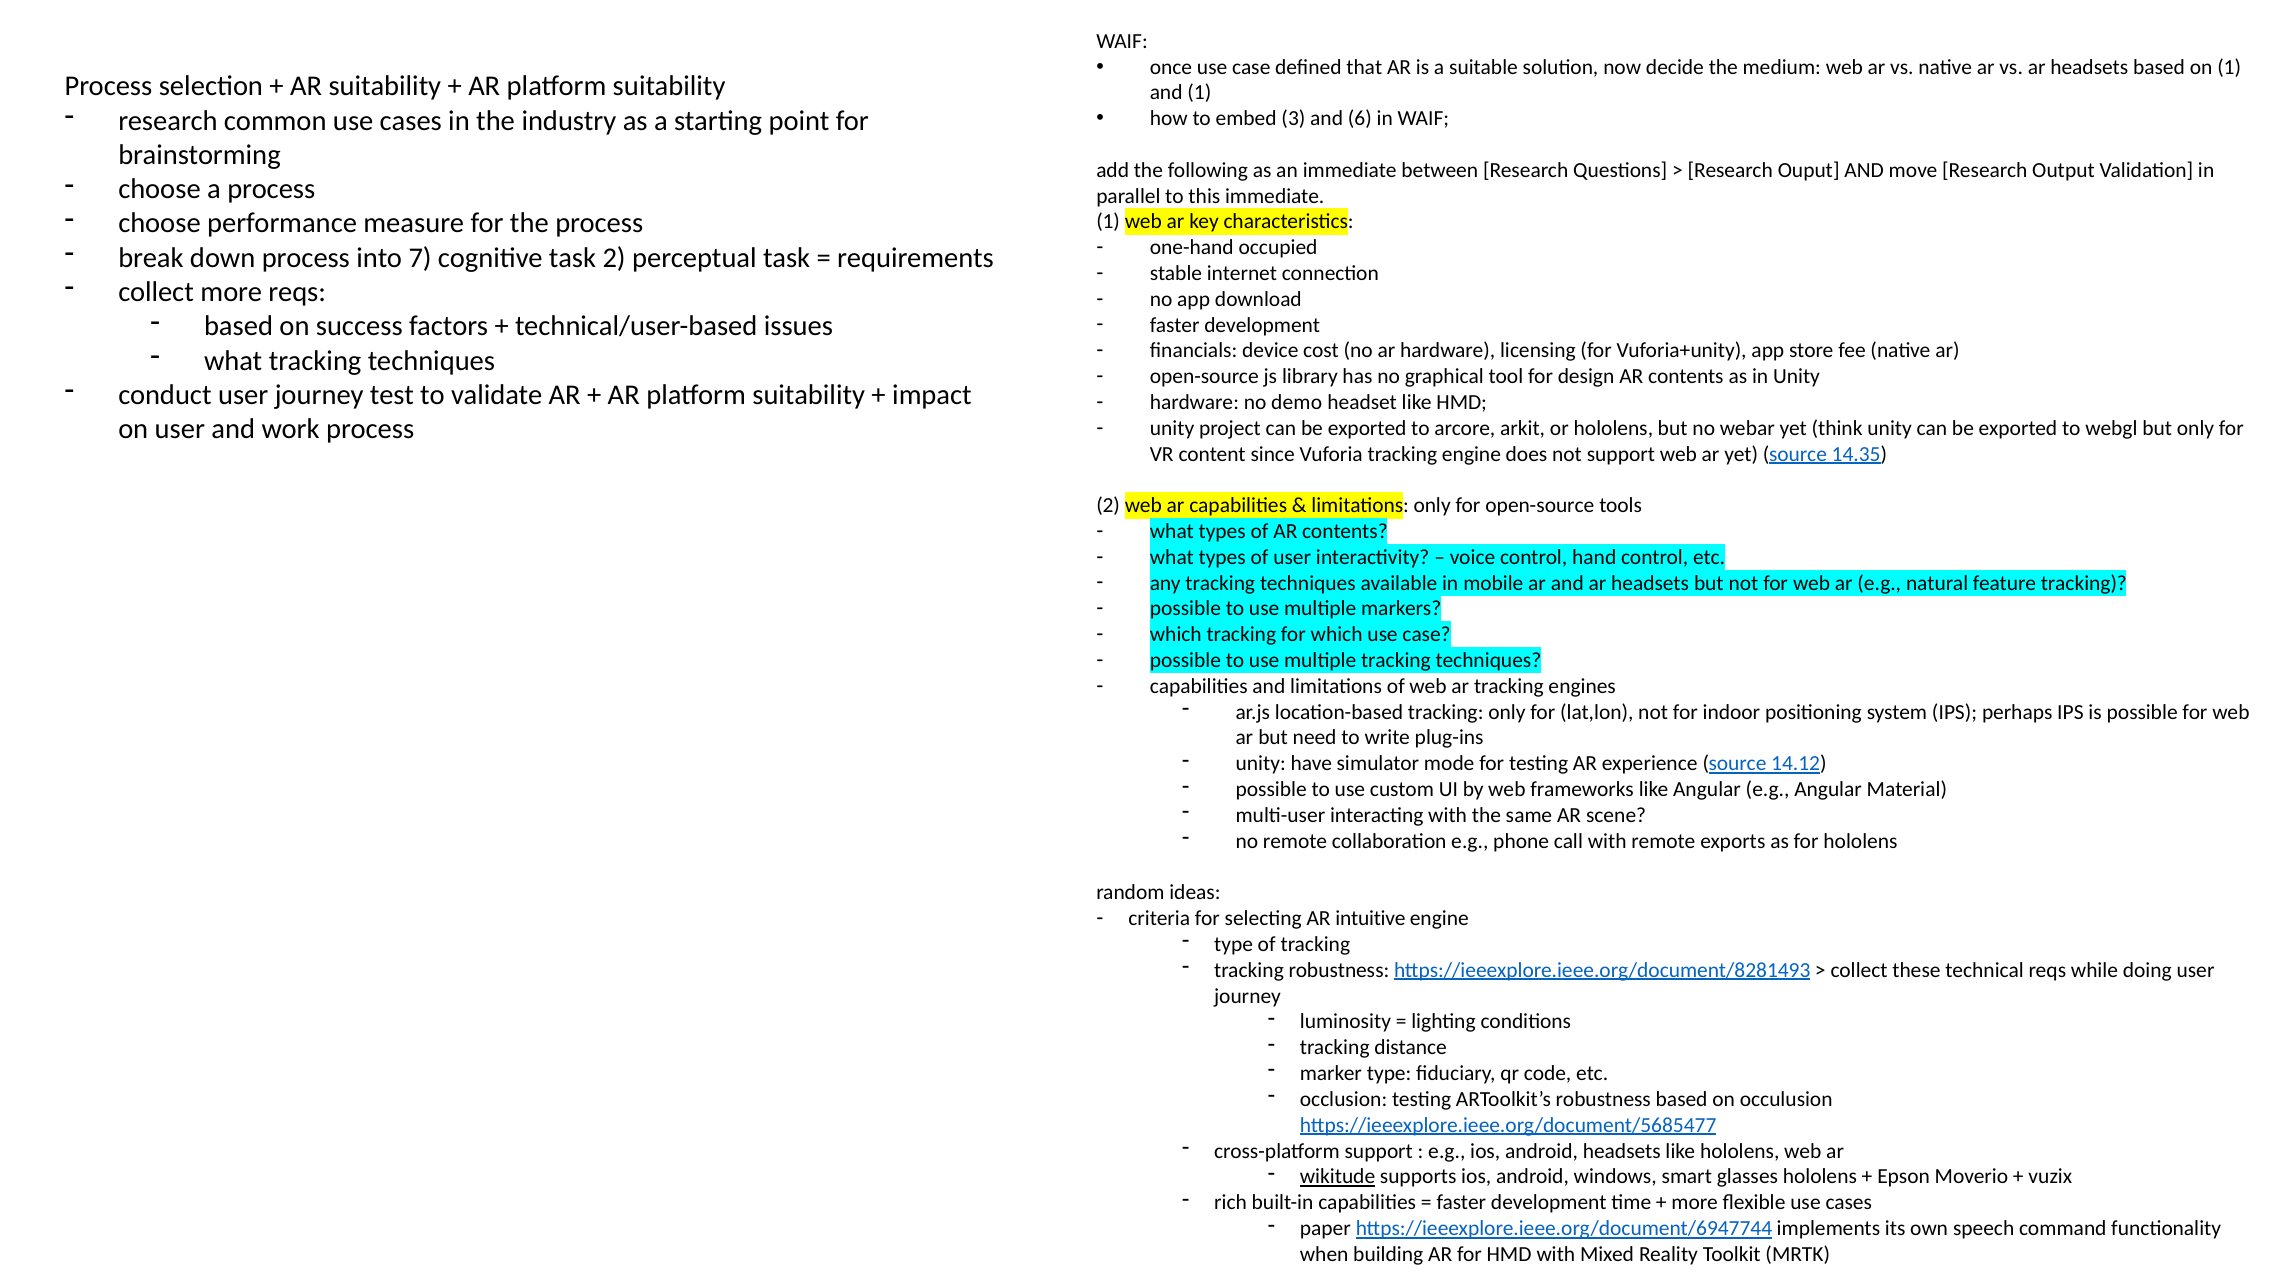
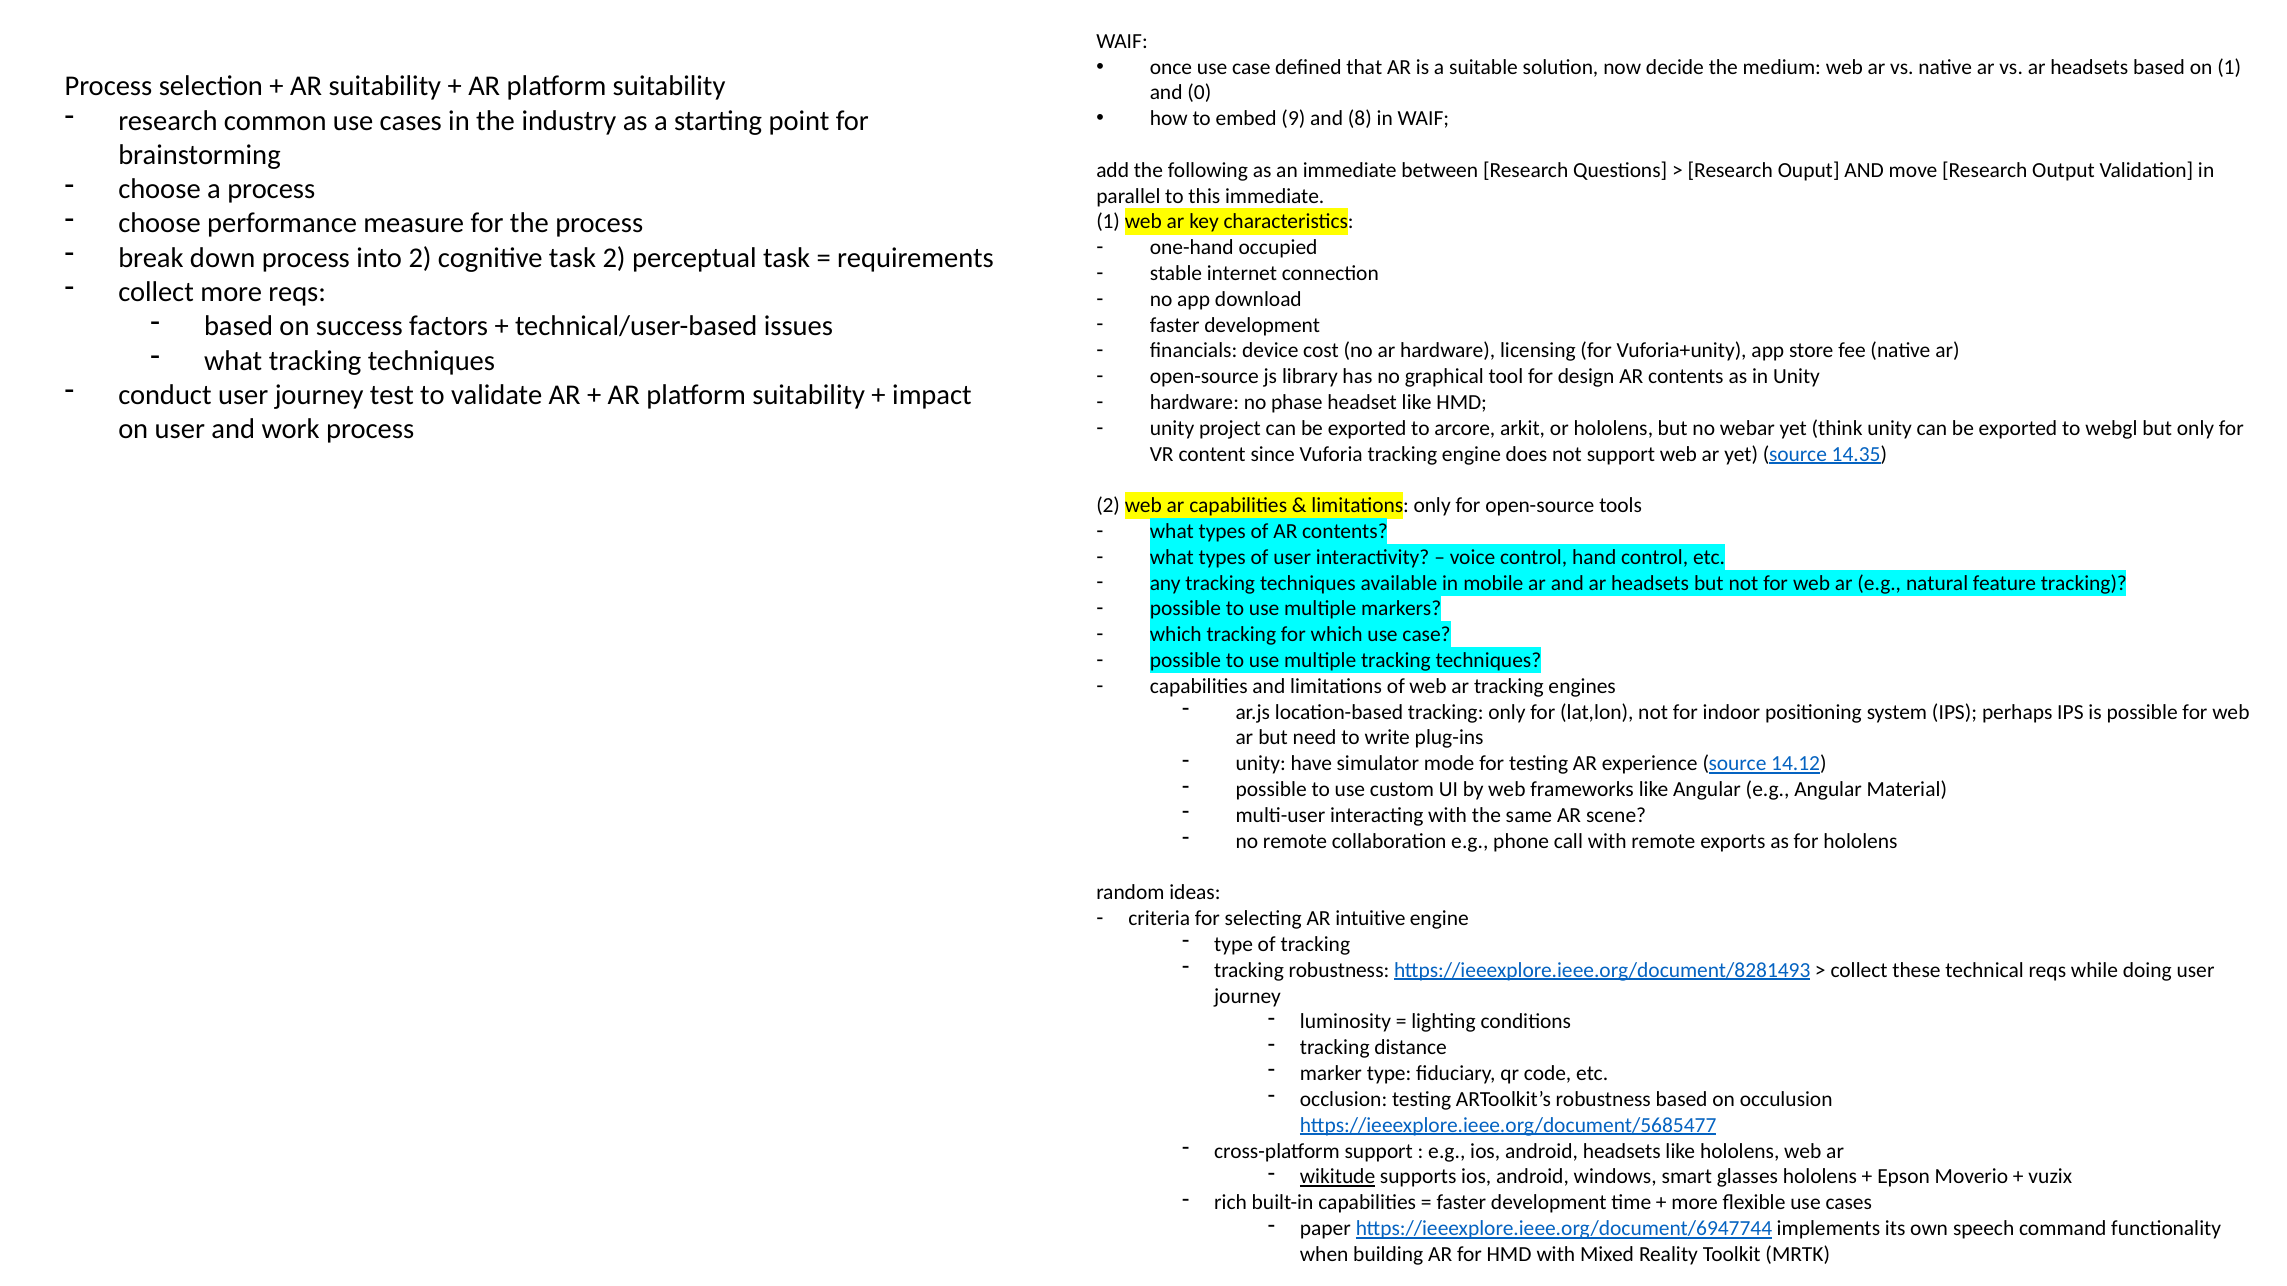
and 1: 1 -> 0
3: 3 -> 9
6: 6 -> 8
into 7: 7 -> 2
demo: demo -> phase
